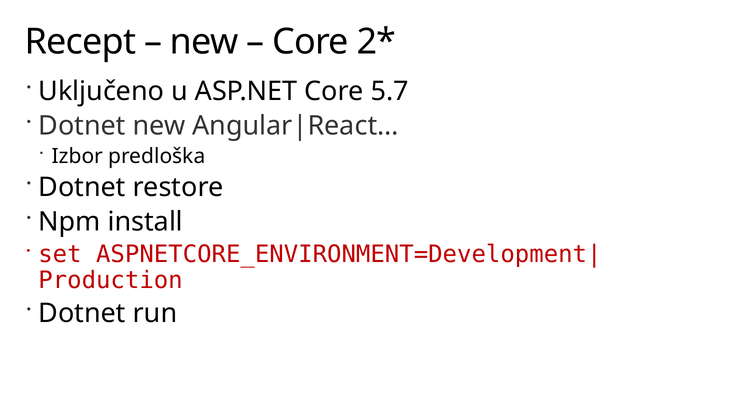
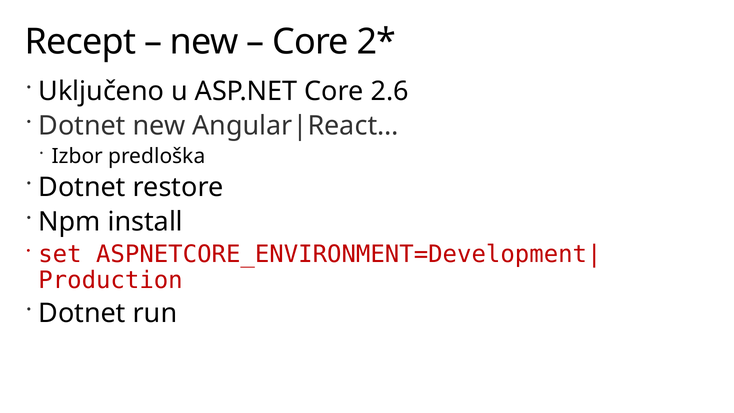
5.7: 5.7 -> 2.6
